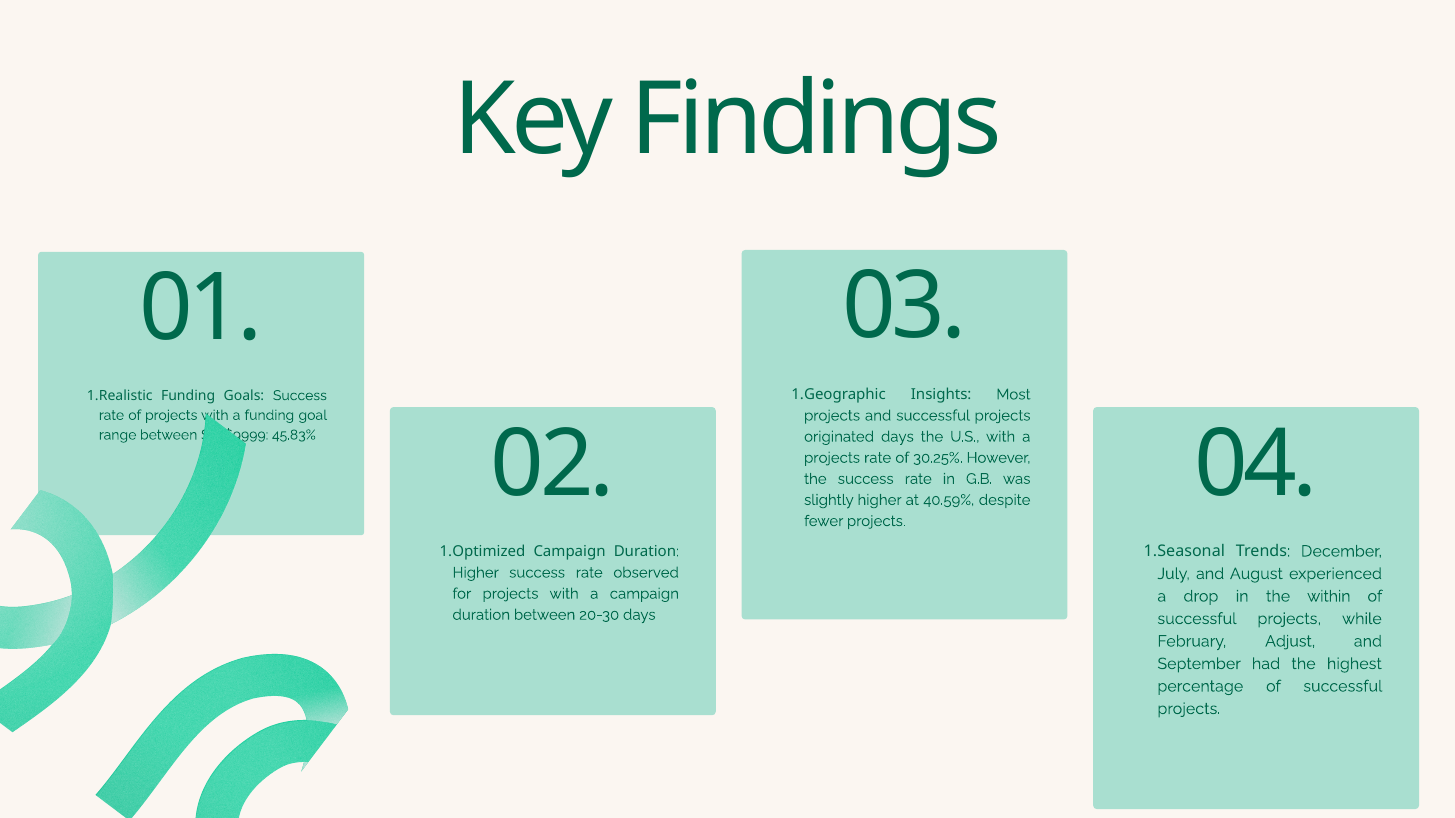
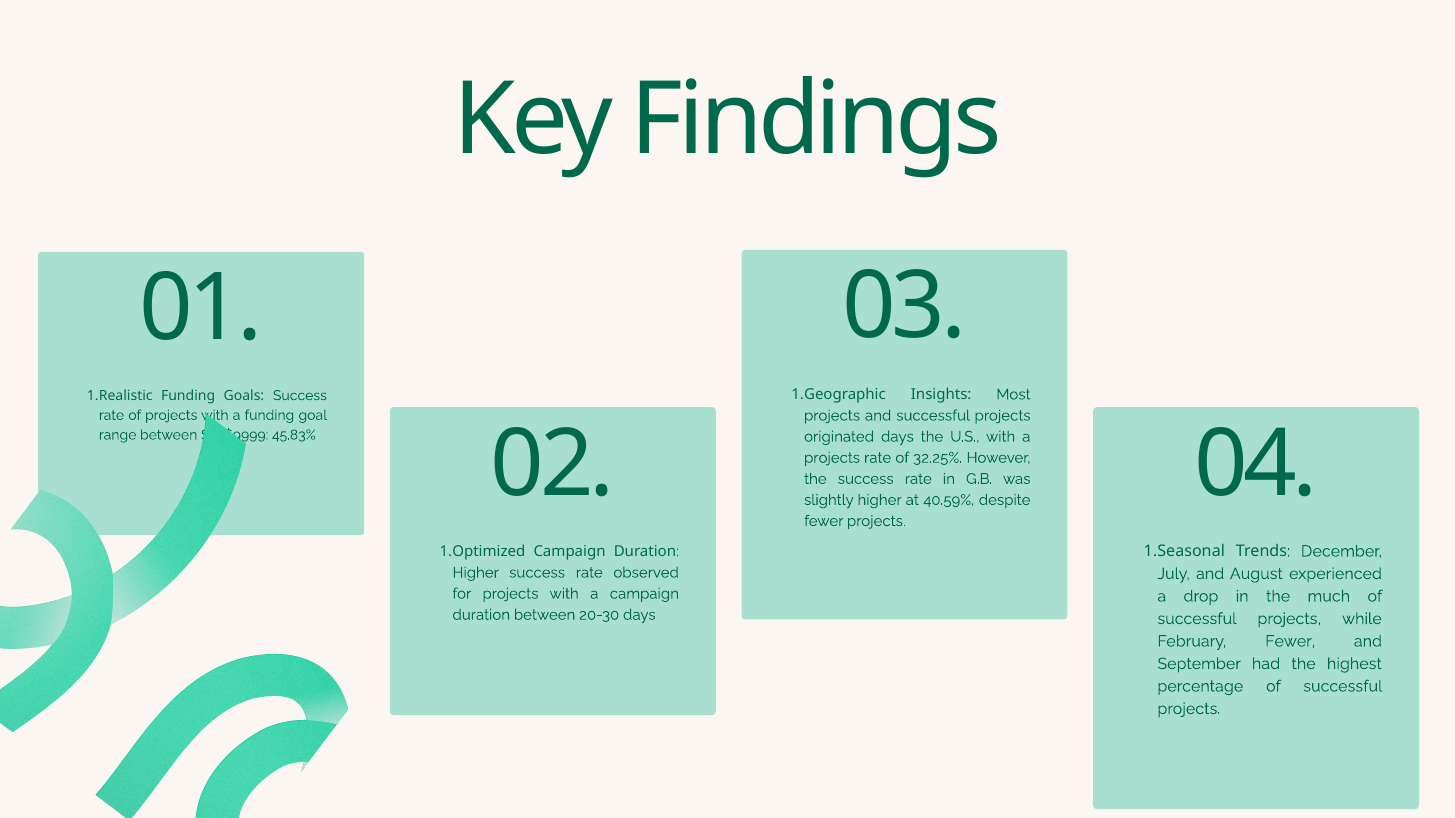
30.25%: 30.25% -> 32.25%
within: within -> much
February Adjust: Adjust -> Fewer
